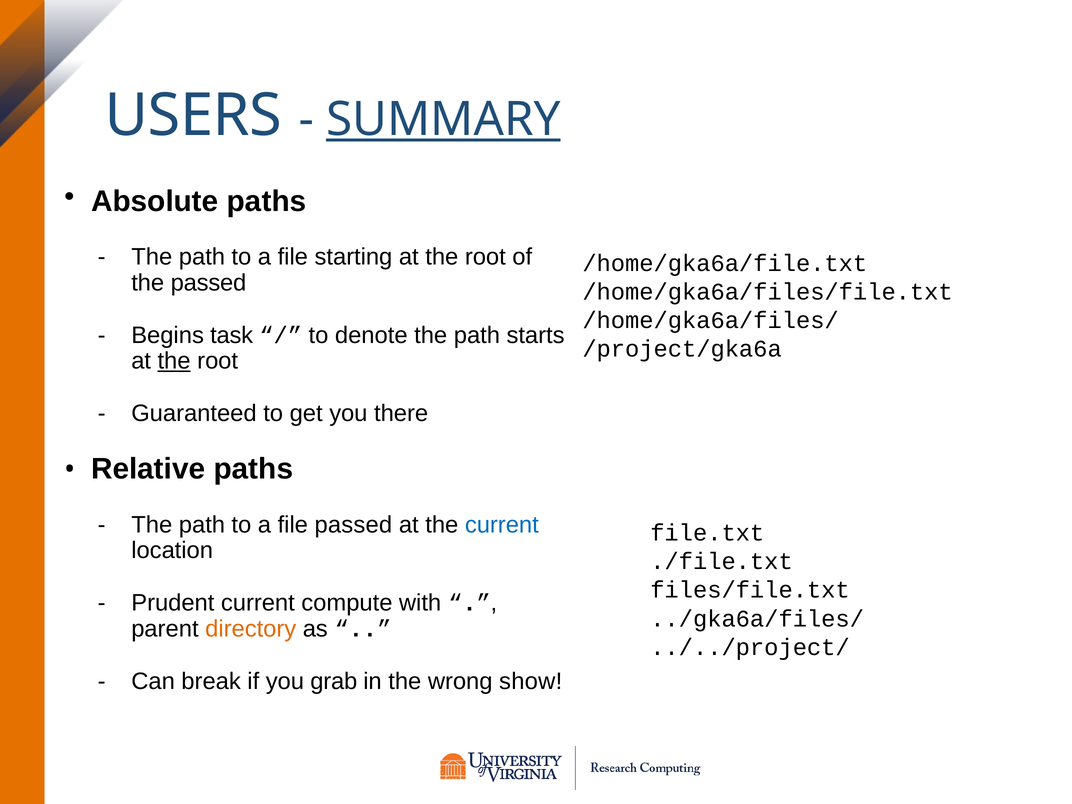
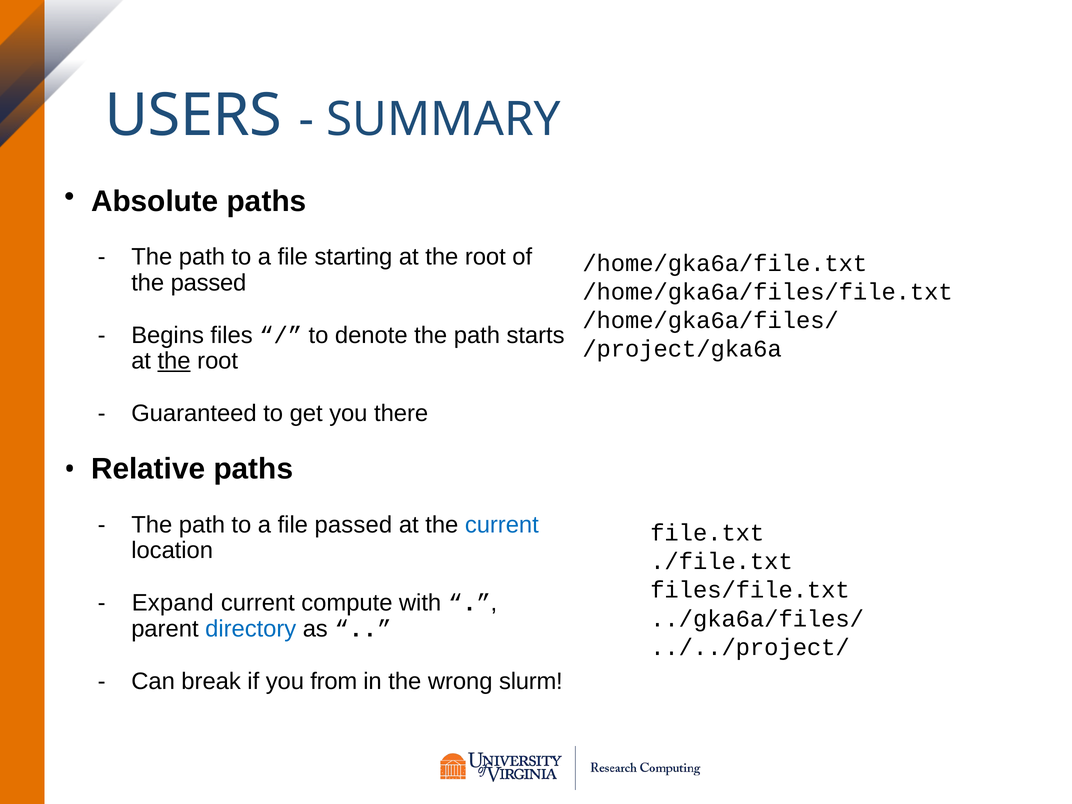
SUMMARY underline: present -> none
task: task -> files
Prudent: Prudent -> Expand
directory colour: orange -> blue
grab: grab -> from
show: show -> slurm
